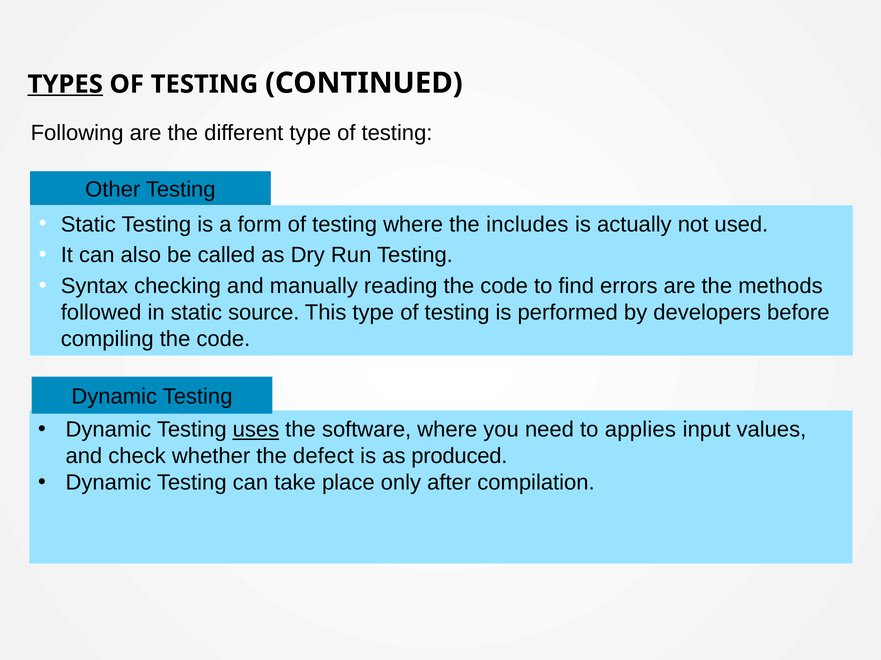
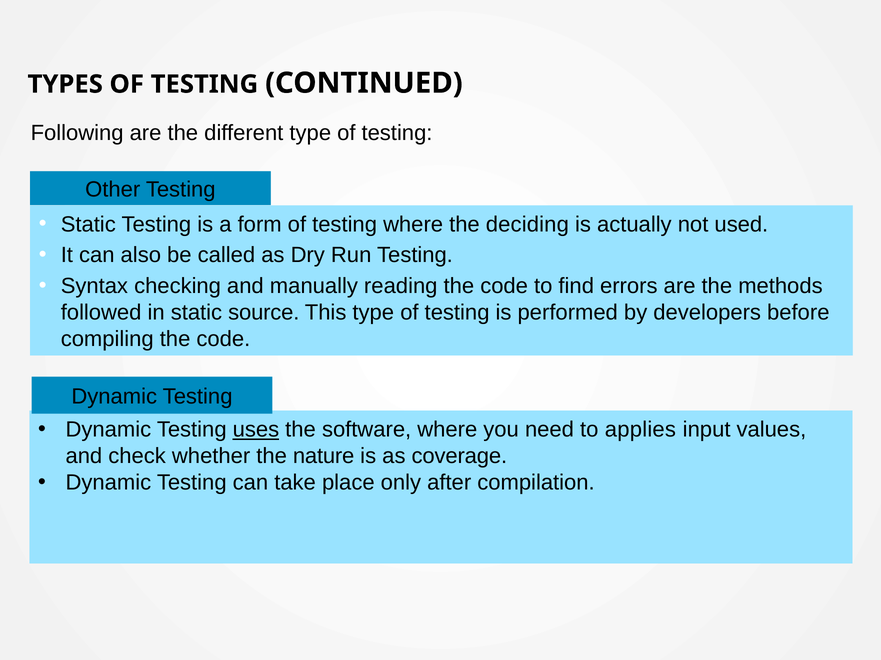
TYPES underline: present -> none
includes: includes -> deciding
defect: defect -> nature
produced: produced -> coverage
